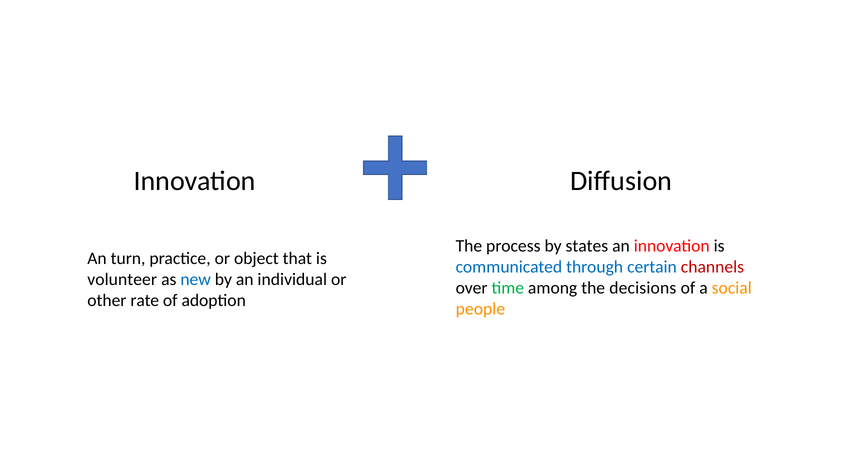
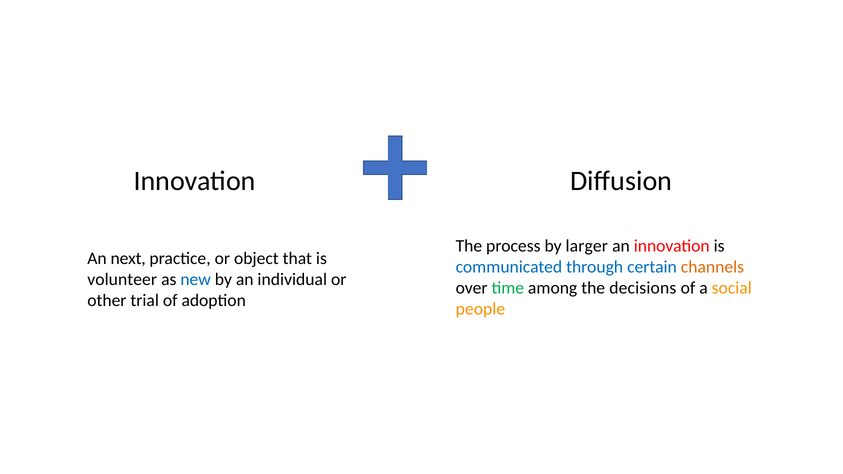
states: states -> larger
turn: turn -> next
channels colour: red -> orange
rate: rate -> trial
